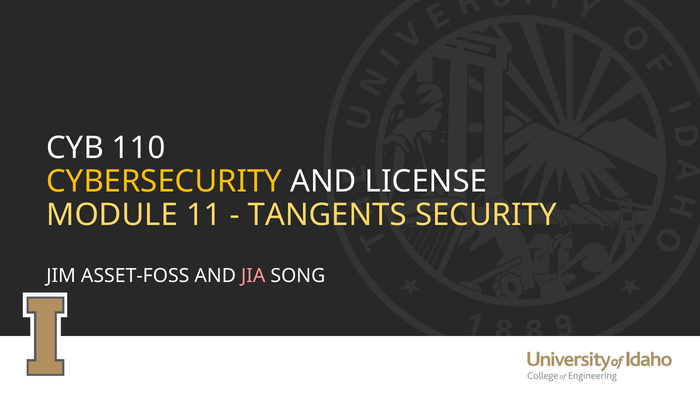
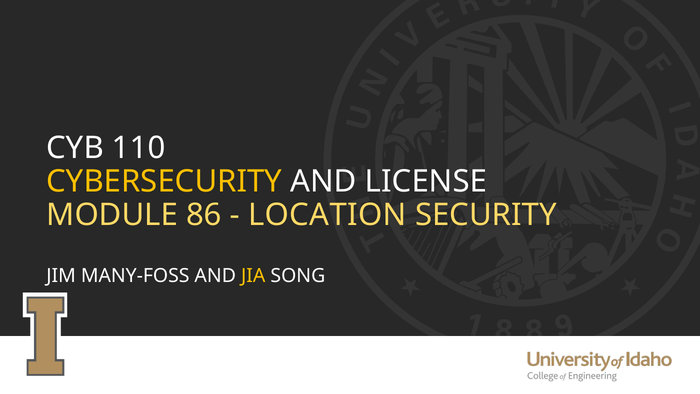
11: 11 -> 86
TANGENTS: TANGENTS -> LOCATION
ASSET-FOSS: ASSET-FOSS -> MANY-FOSS
JIA colour: pink -> yellow
